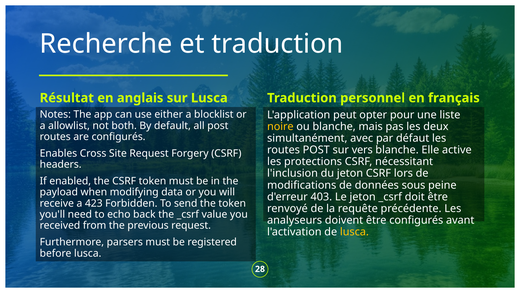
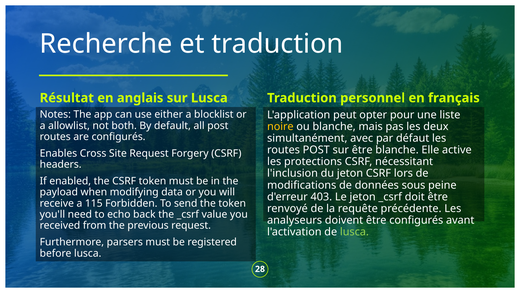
sur vers: vers -> être
423: 423 -> 115
lusca at (354, 232) colour: yellow -> light green
